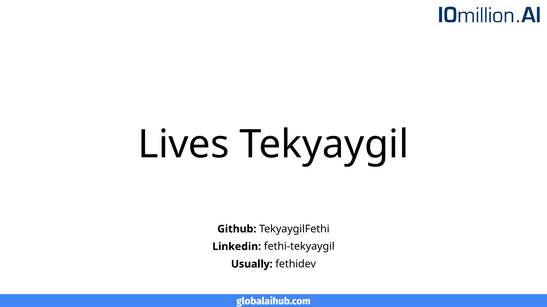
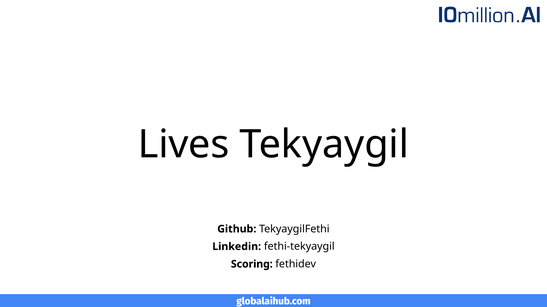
Usually: Usually -> Scoring
